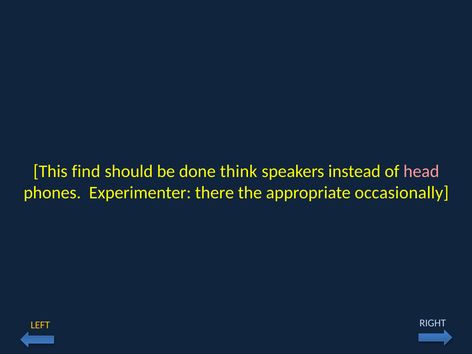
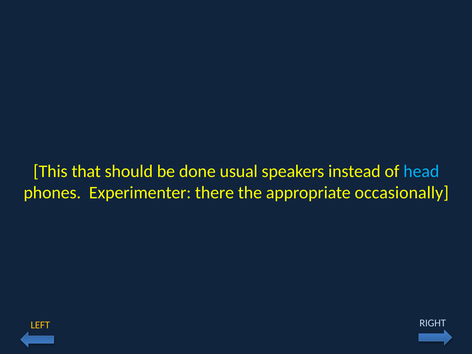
find: find -> that
think: think -> usual
head colour: pink -> light blue
